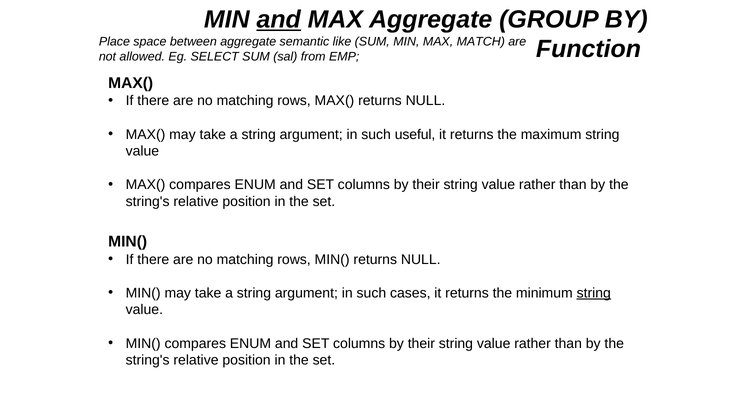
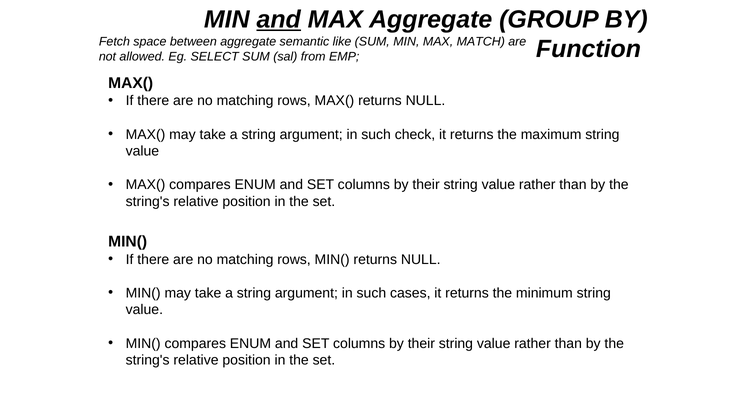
Place: Place -> Fetch
useful: useful -> check
string at (594, 293) underline: present -> none
